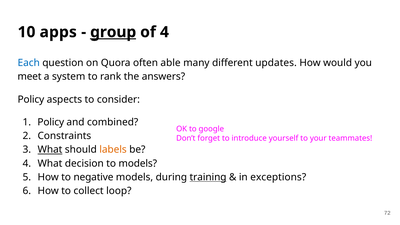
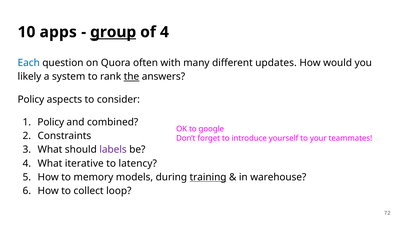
able: able -> with
meet: meet -> likely
the underline: none -> present
What at (50, 150) underline: present -> none
labels colour: orange -> purple
decision: decision -> iterative
to models: models -> latency
negative: negative -> memory
exceptions: exceptions -> warehouse
